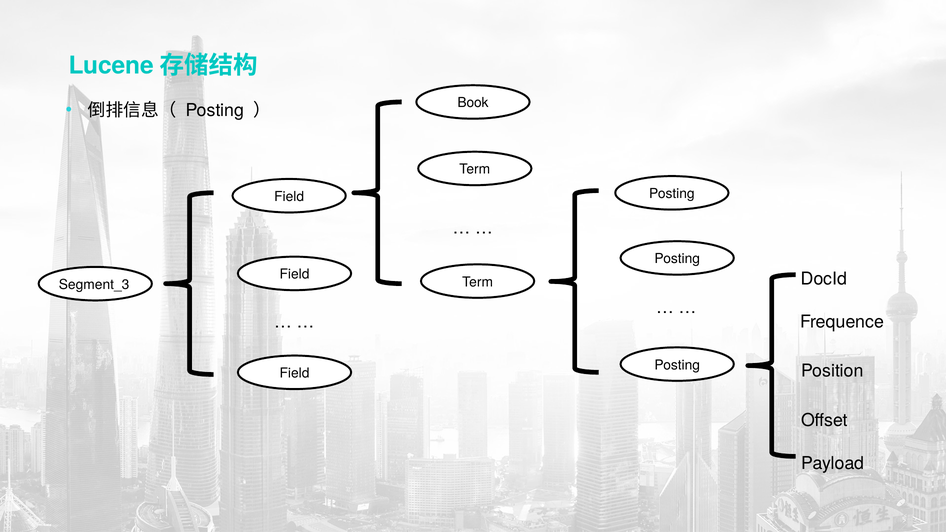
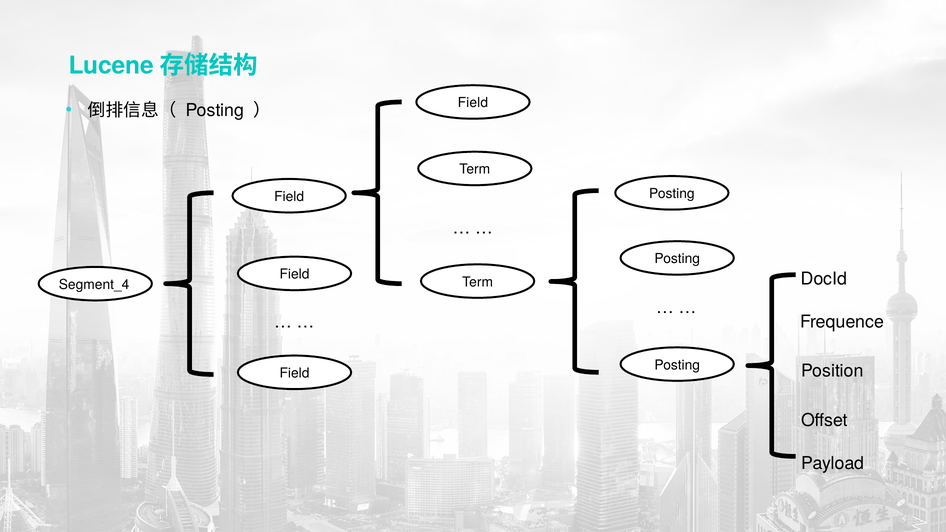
Book at (473, 103): Book -> Field
Segment_3: Segment_3 -> Segment_4
